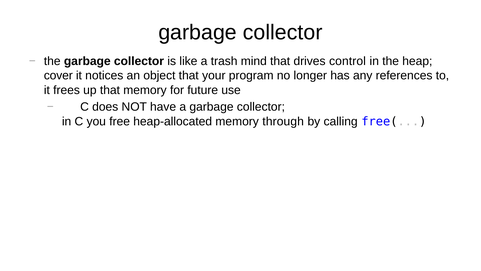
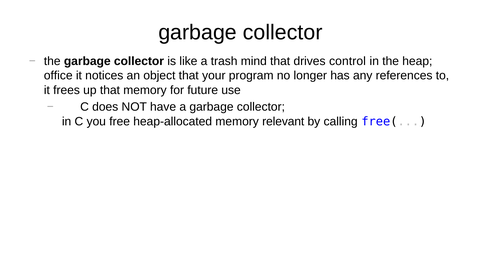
cover: cover -> office
through: through -> relevant
